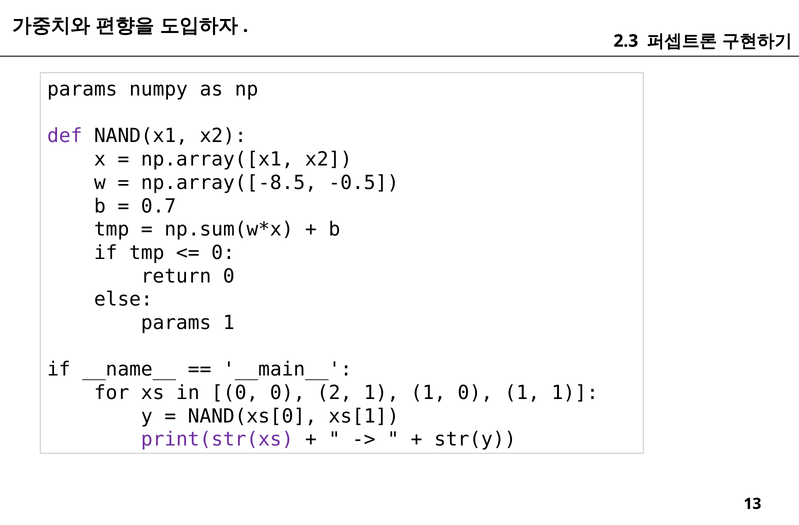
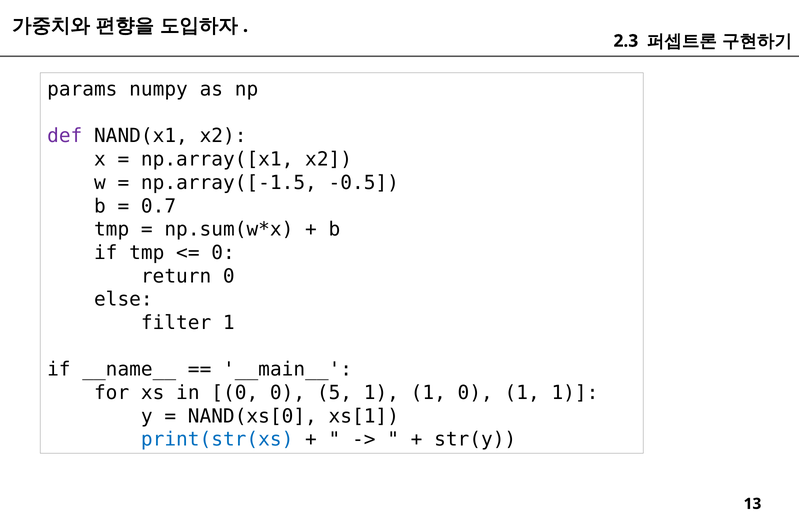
np.array([-8.5: np.array([-8.5 -> np.array([-1.5
params at (176, 323): params -> filter
2: 2 -> 5
print(str(xs colour: purple -> blue
